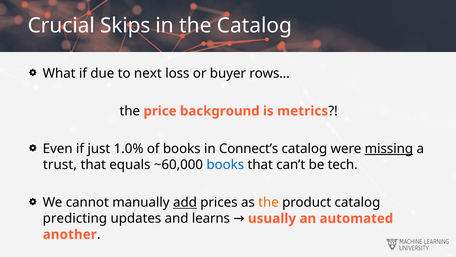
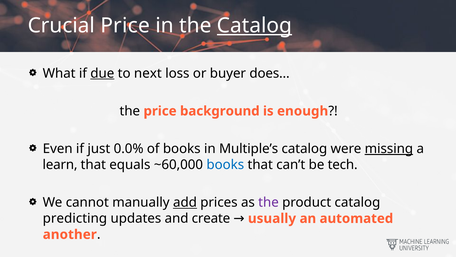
Crucial Skips: Skips -> Price
Catalog at (254, 25) underline: none -> present
due underline: none -> present
rows…: rows… -> does…
metrics: metrics -> enough
1.0%: 1.0% -> 0.0%
Connect’s: Connect’s -> Multiple’s
trust: trust -> learn
the at (268, 202) colour: orange -> purple
learns: learns -> create
